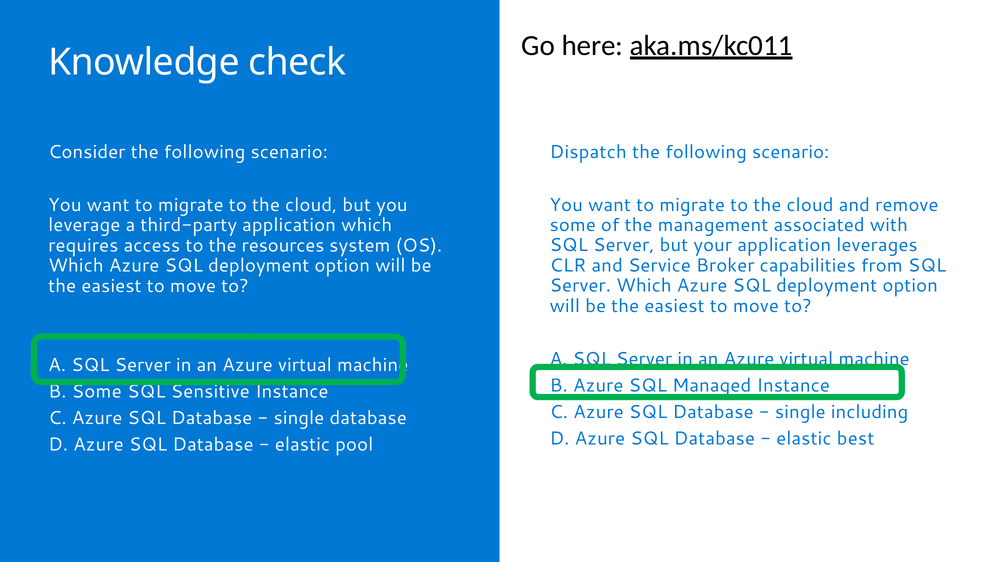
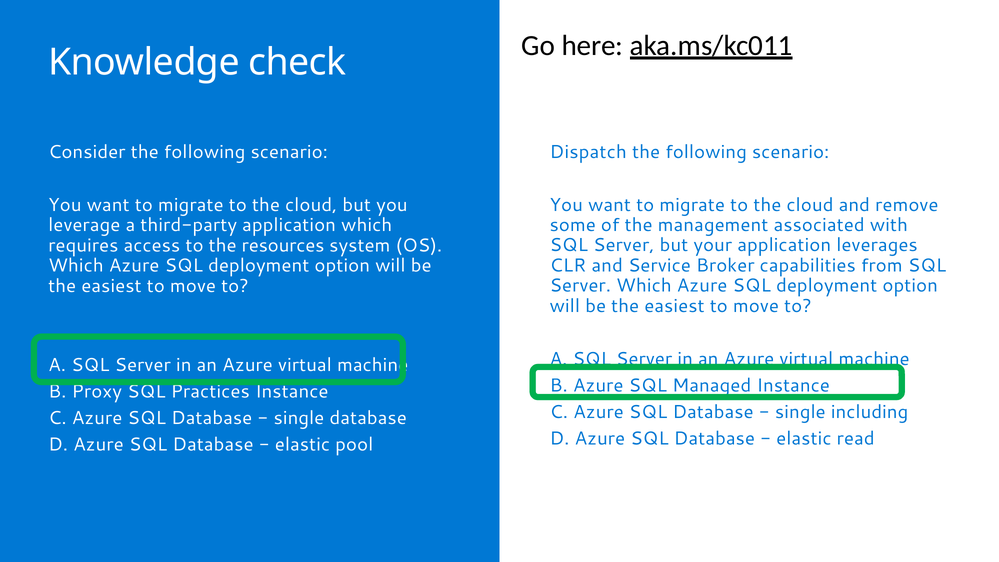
B Some: Some -> Proxy
Sensitive: Sensitive -> Practices
best: best -> read
